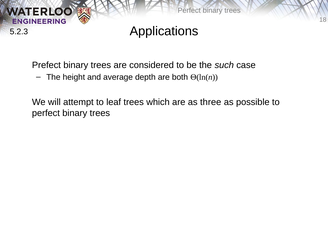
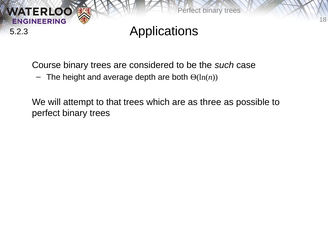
Prefect: Prefect -> Course
leaf: leaf -> that
